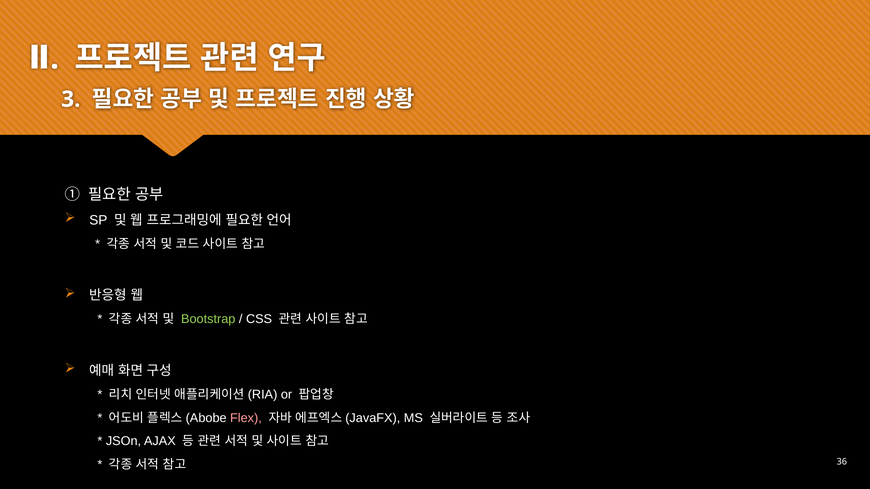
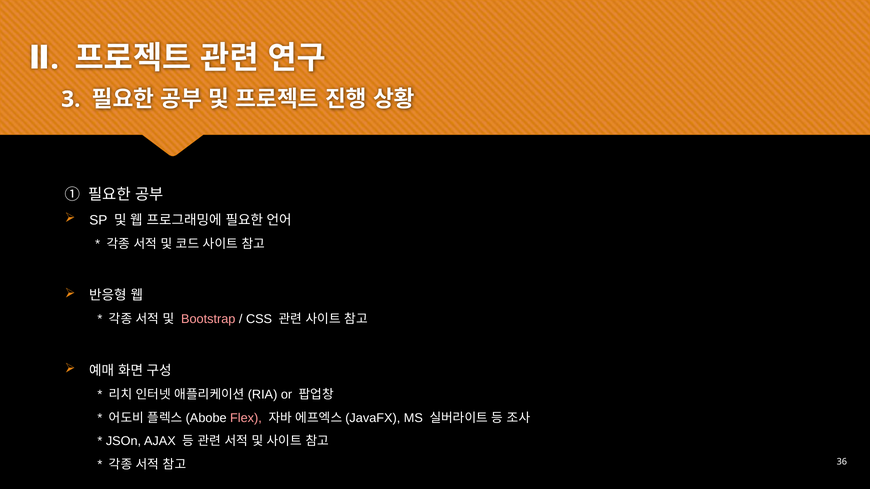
Bootstrap colour: light green -> pink
